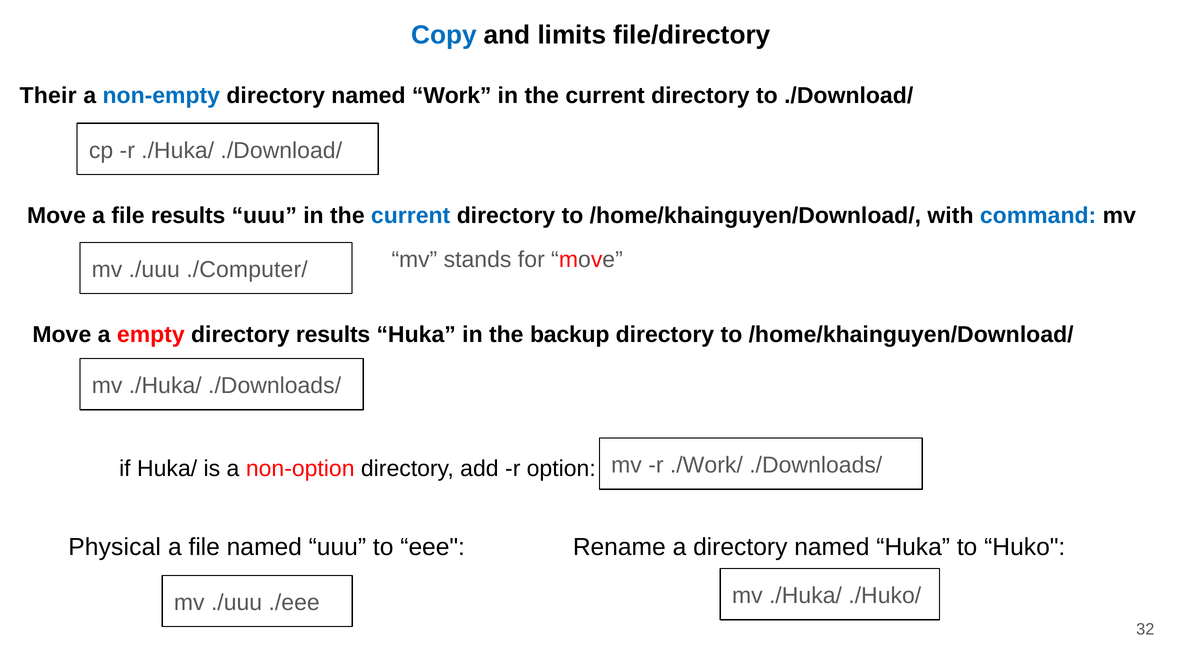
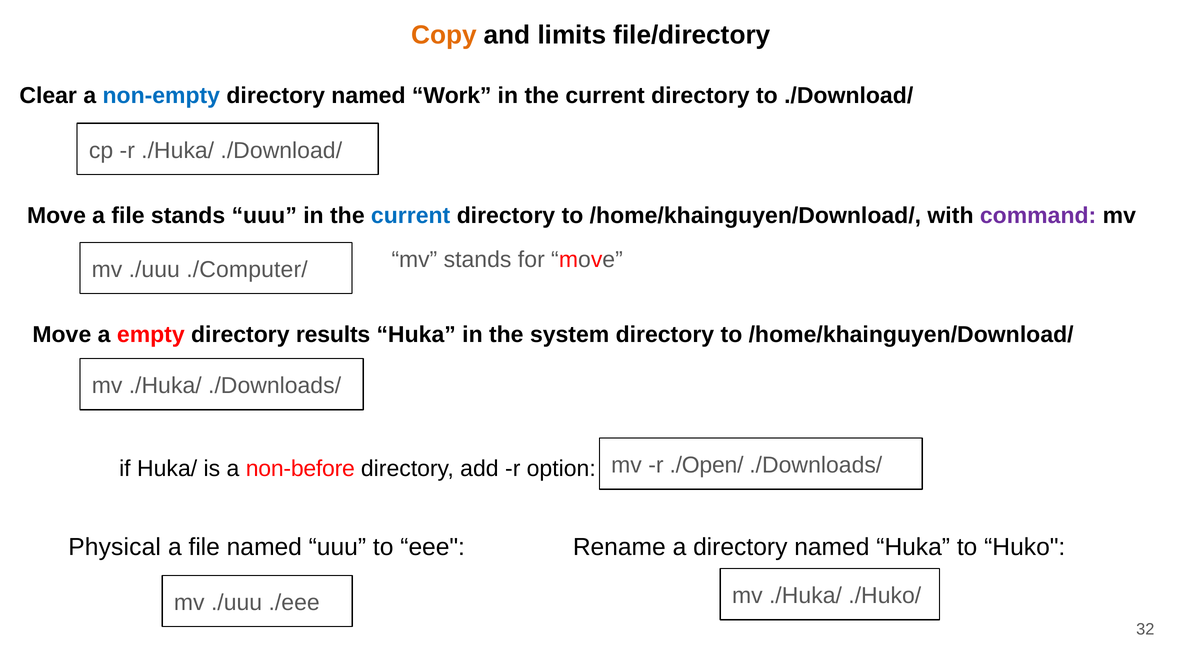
Copy colour: blue -> orange
Their: Their -> Clear
file results: results -> stands
command colour: blue -> purple
backup: backup -> system
non-option: non-option -> non-before
./Work/: ./Work/ -> ./Open/
